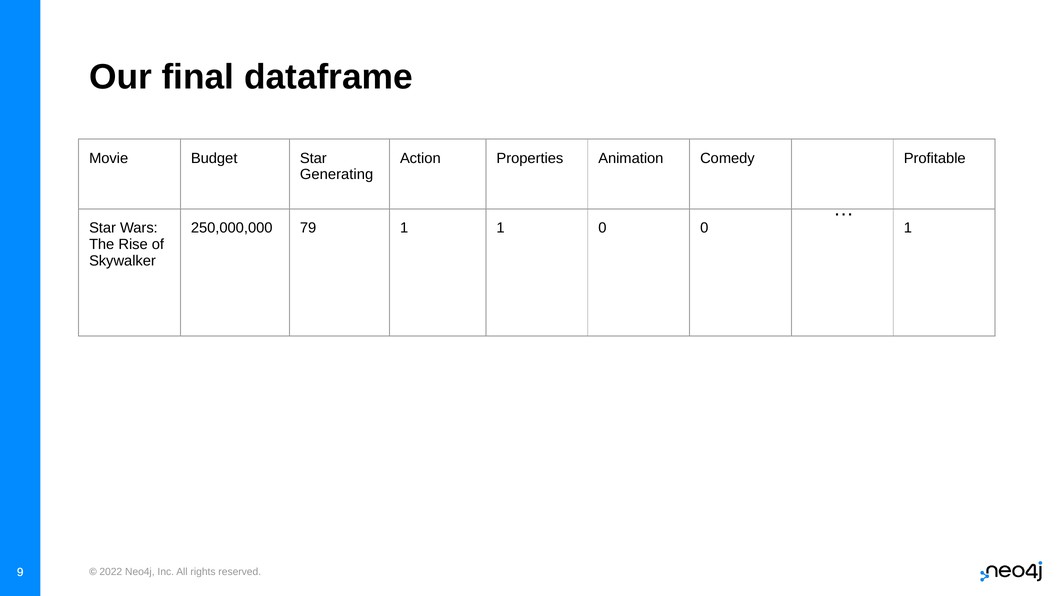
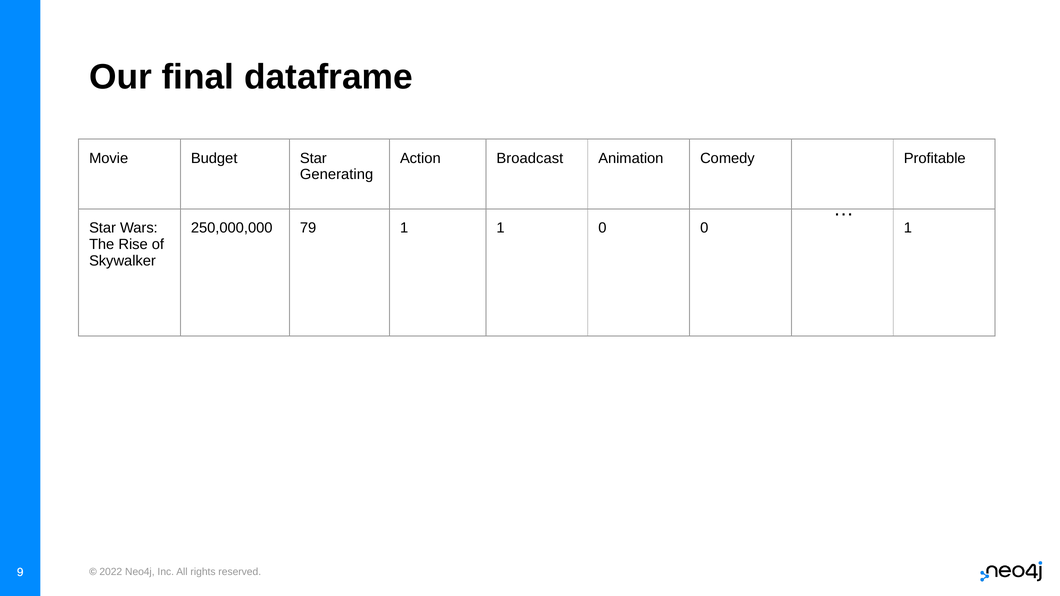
Properties: Properties -> Broadcast
